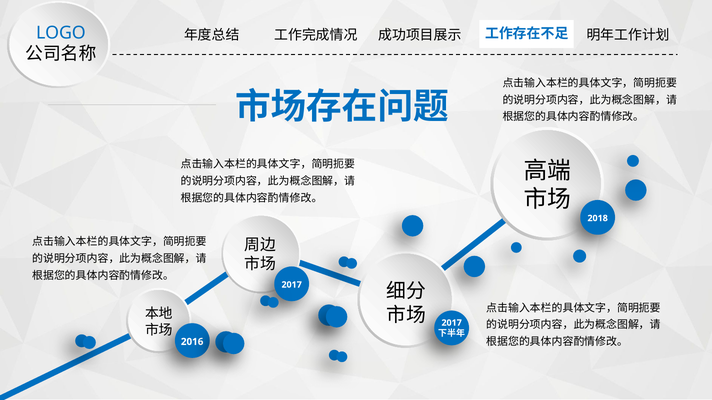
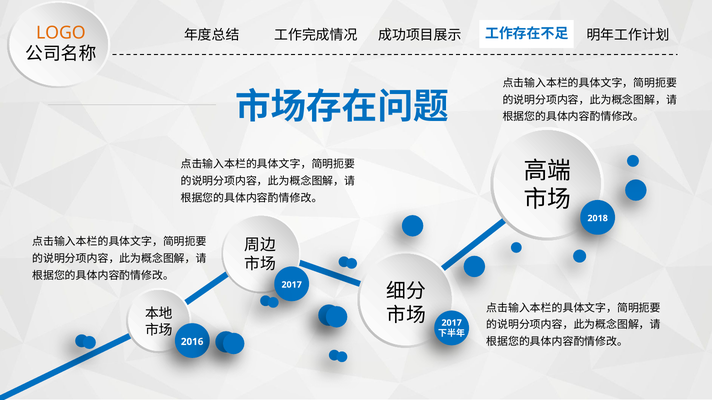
LOGO colour: blue -> orange
